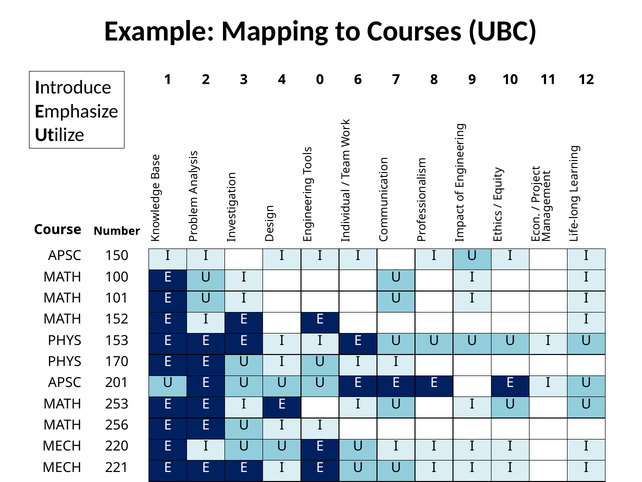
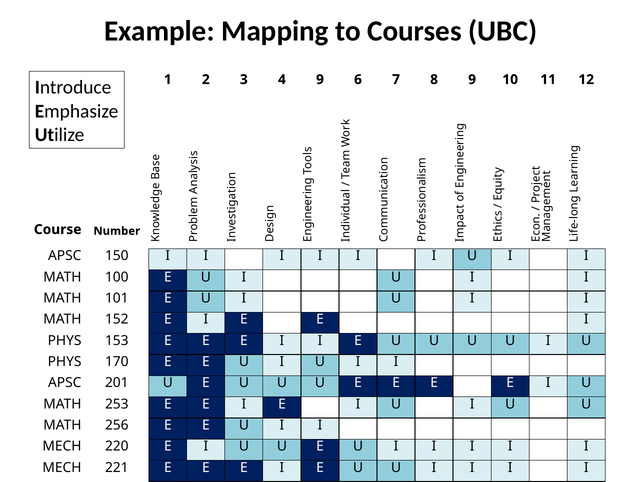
4 0: 0 -> 9
